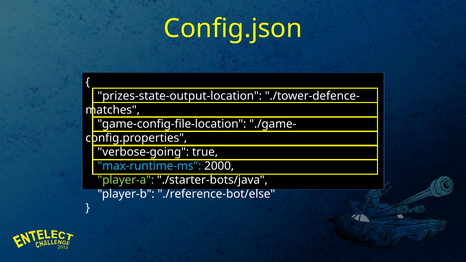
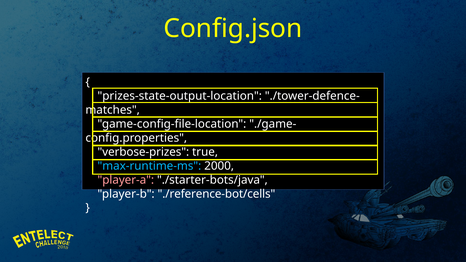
verbose-going: verbose-going -> verbose-prizes
player-a colour: light green -> pink
./reference-bot/else: ./reference-bot/else -> ./reference-bot/cells
